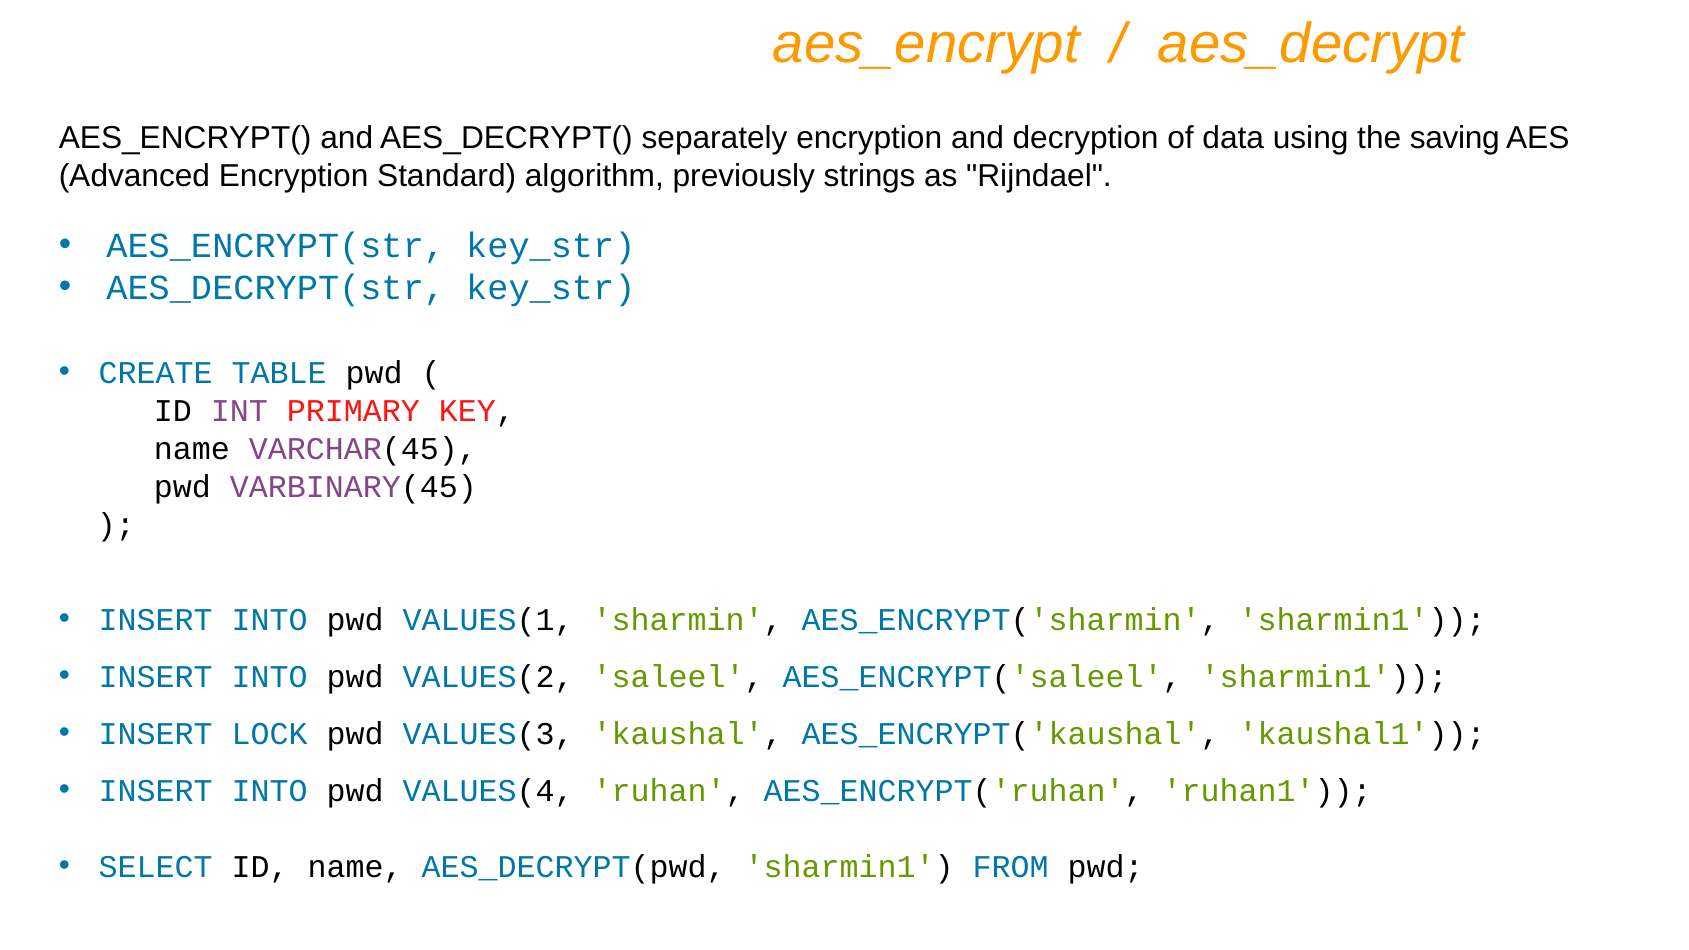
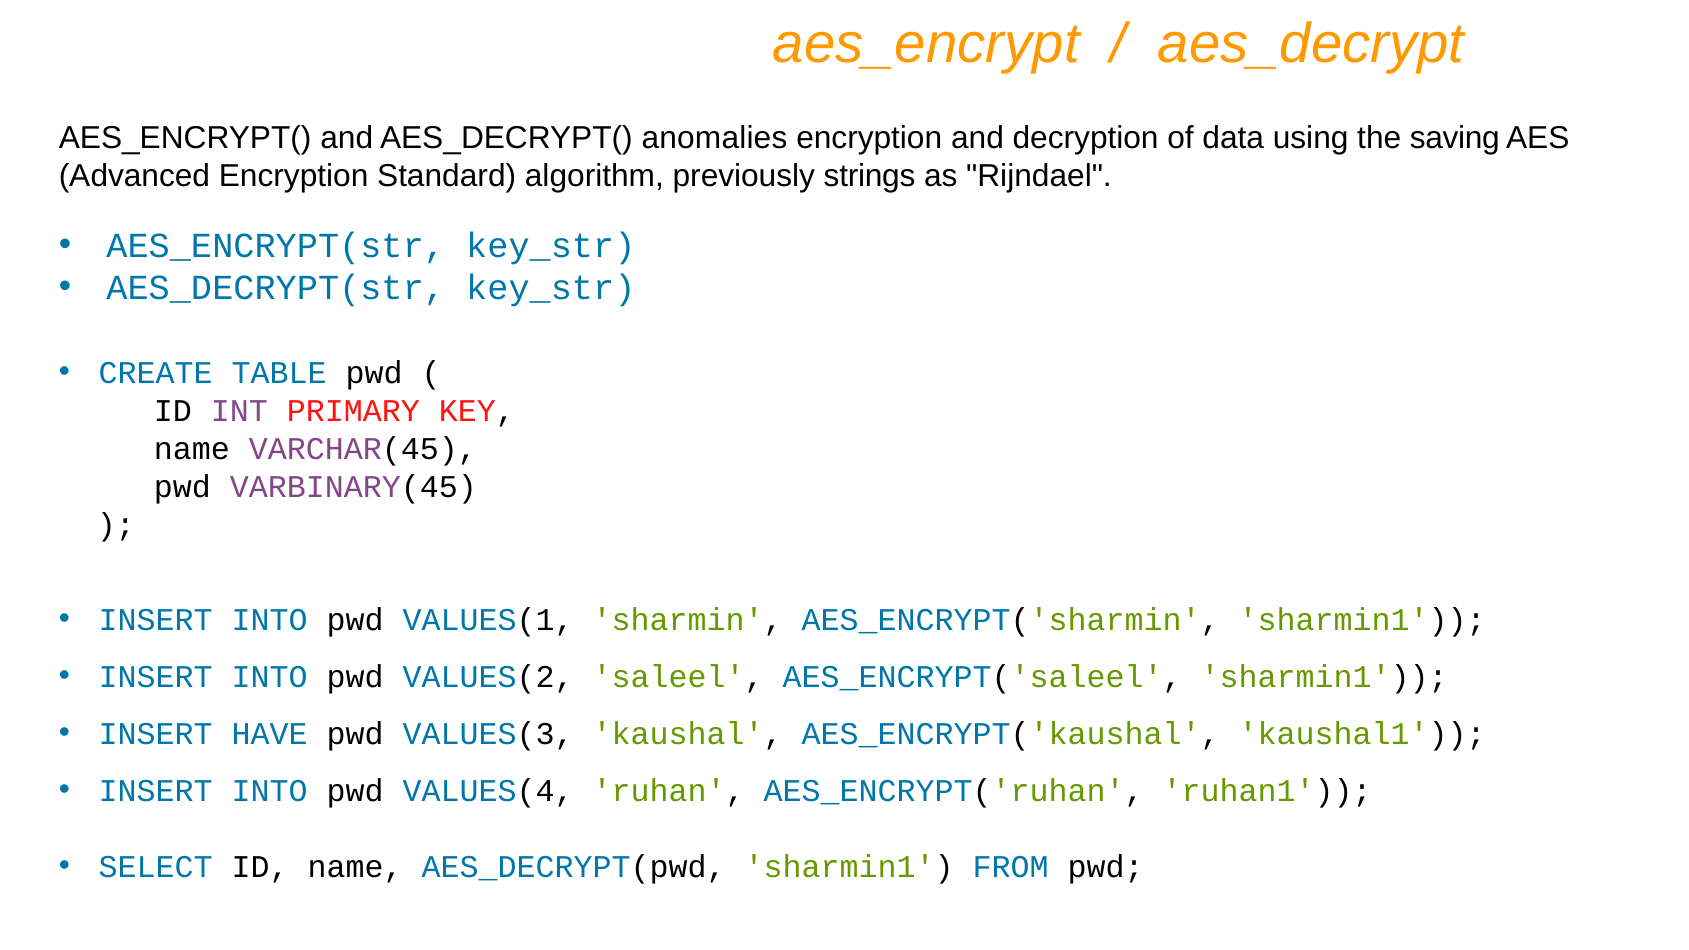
separately: separately -> anomalies
LOCK: LOCK -> HAVE
